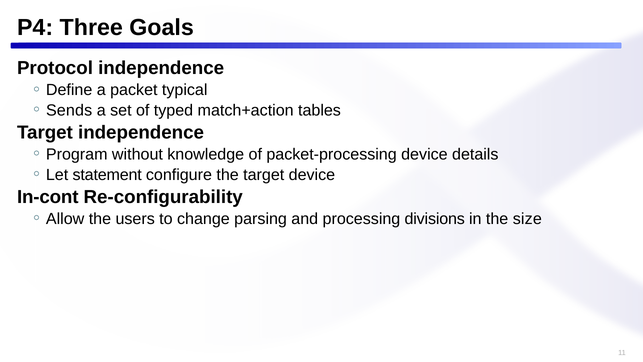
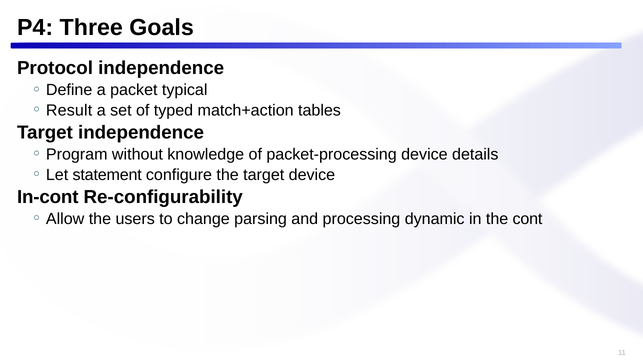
Sends: Sends -> Result
divisions: divisions -> dynamic
size: size -> cont
